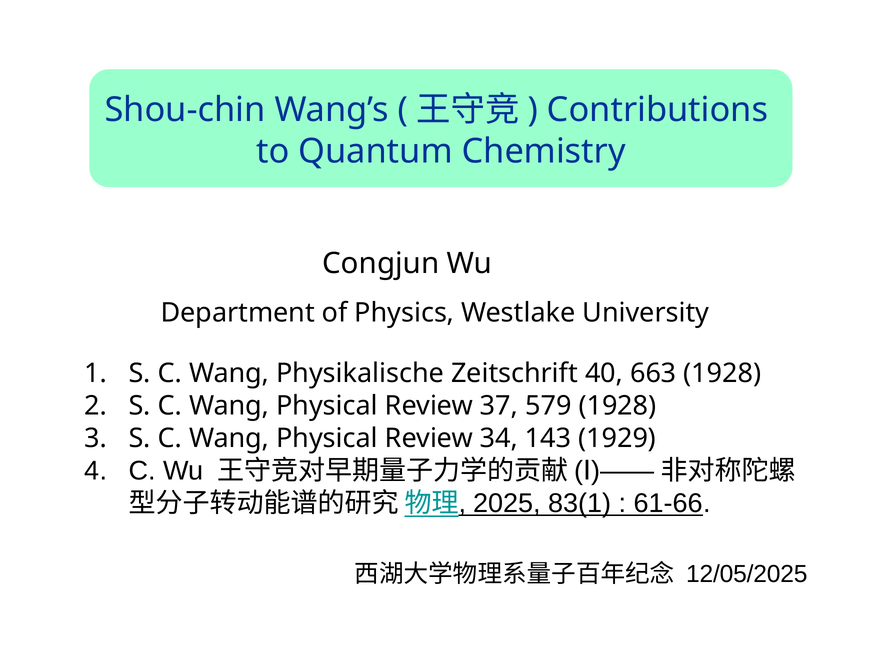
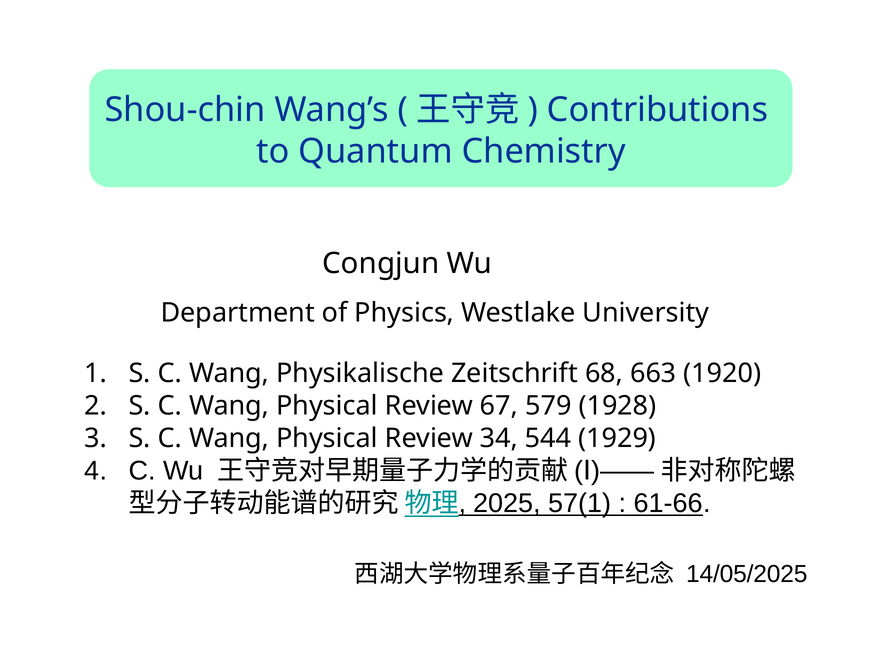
40: 40 -> 68
663 1928: 1928 -> 1920
37: 37 -> 67
143: 143 -> 544
83(1: 83(1 -> 57(1
12/05/2025: 12/05/2025 -> 14/05/2025
